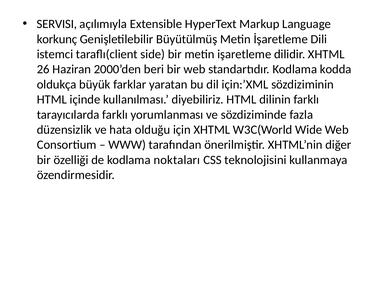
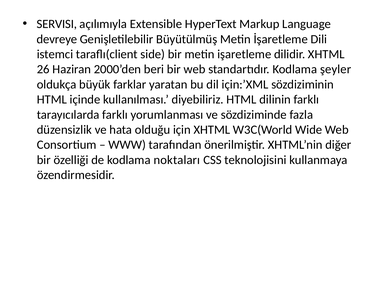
korkunç: korkunç -> devreye
kodda: kodda -> şeyler
